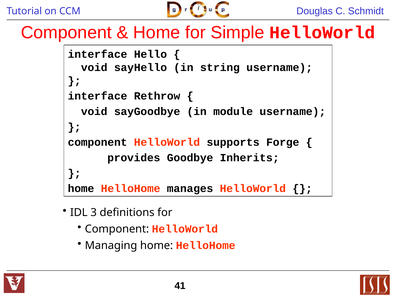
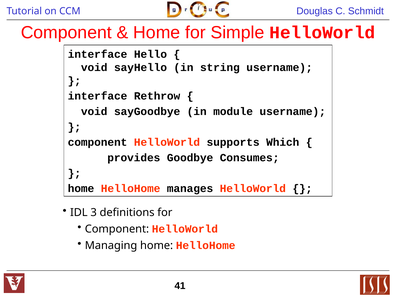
Forge: Forge -> Which
Inherits: Inherits -> Consumes
